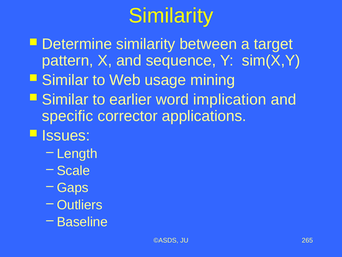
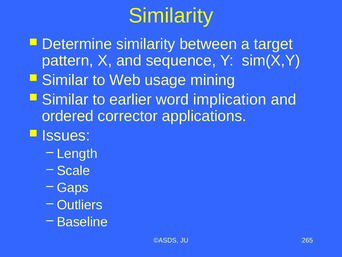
specific: specific -> ordered
